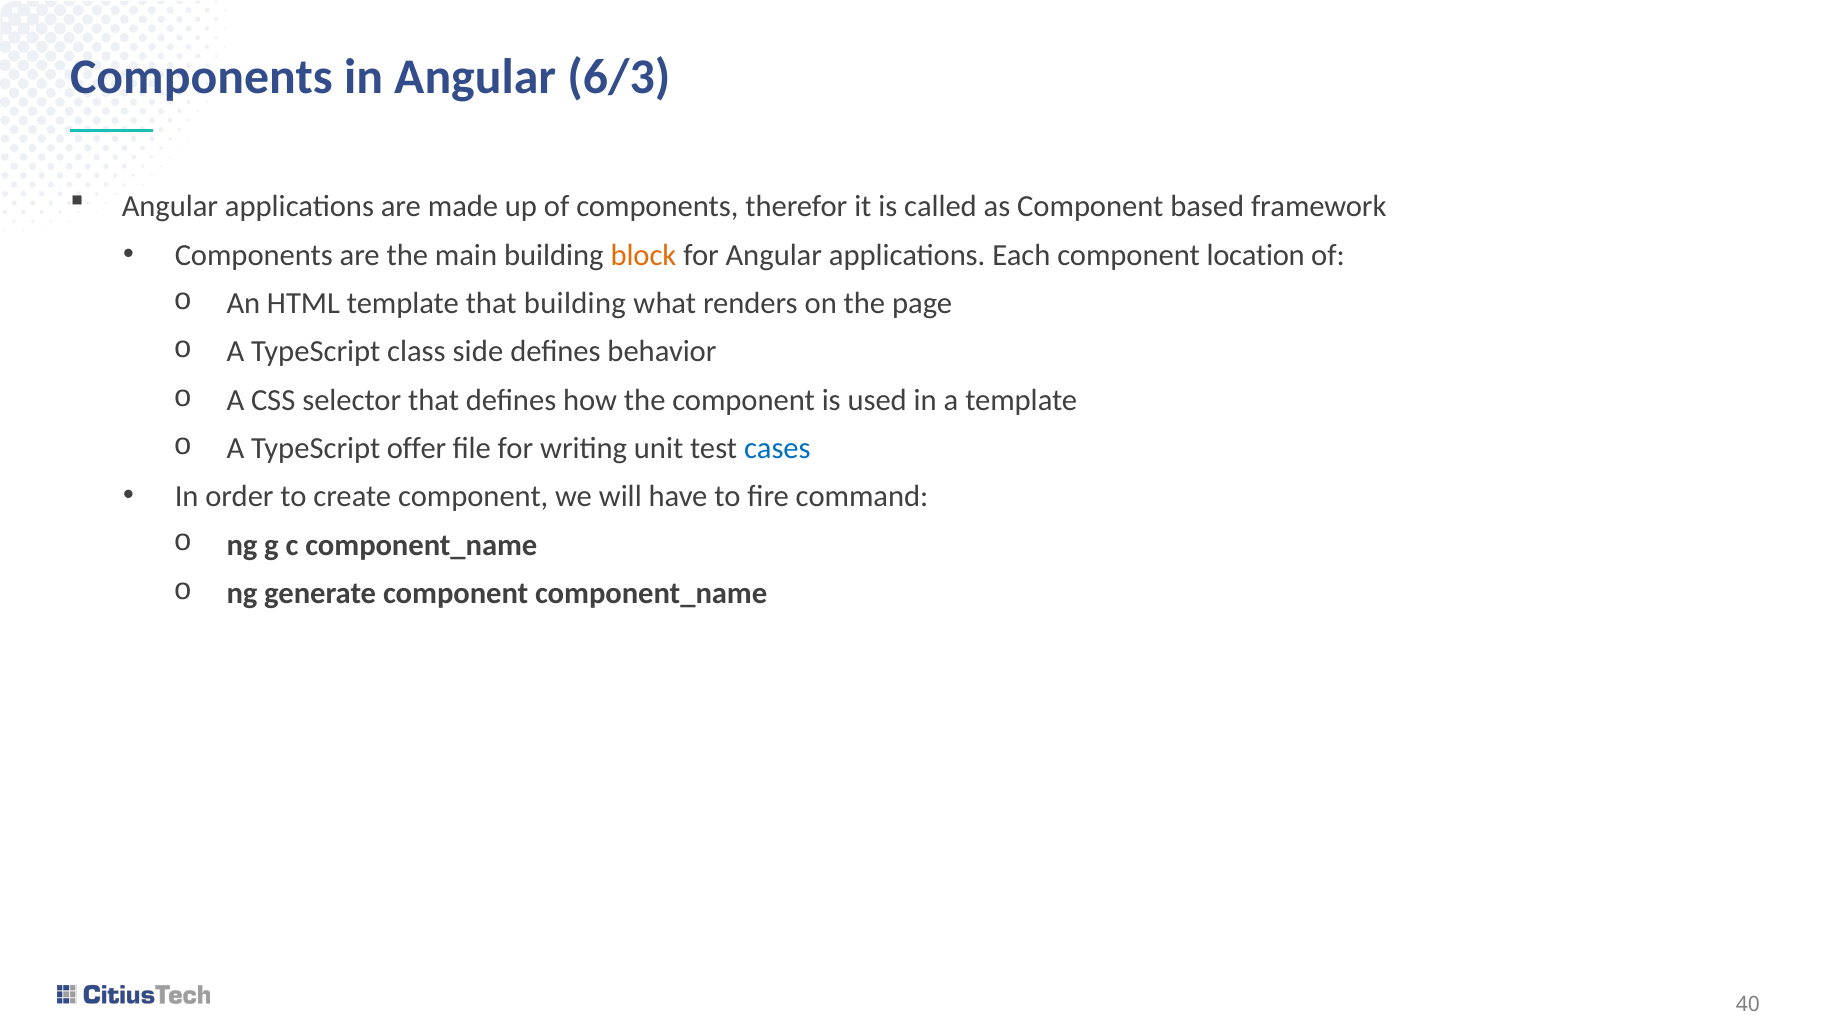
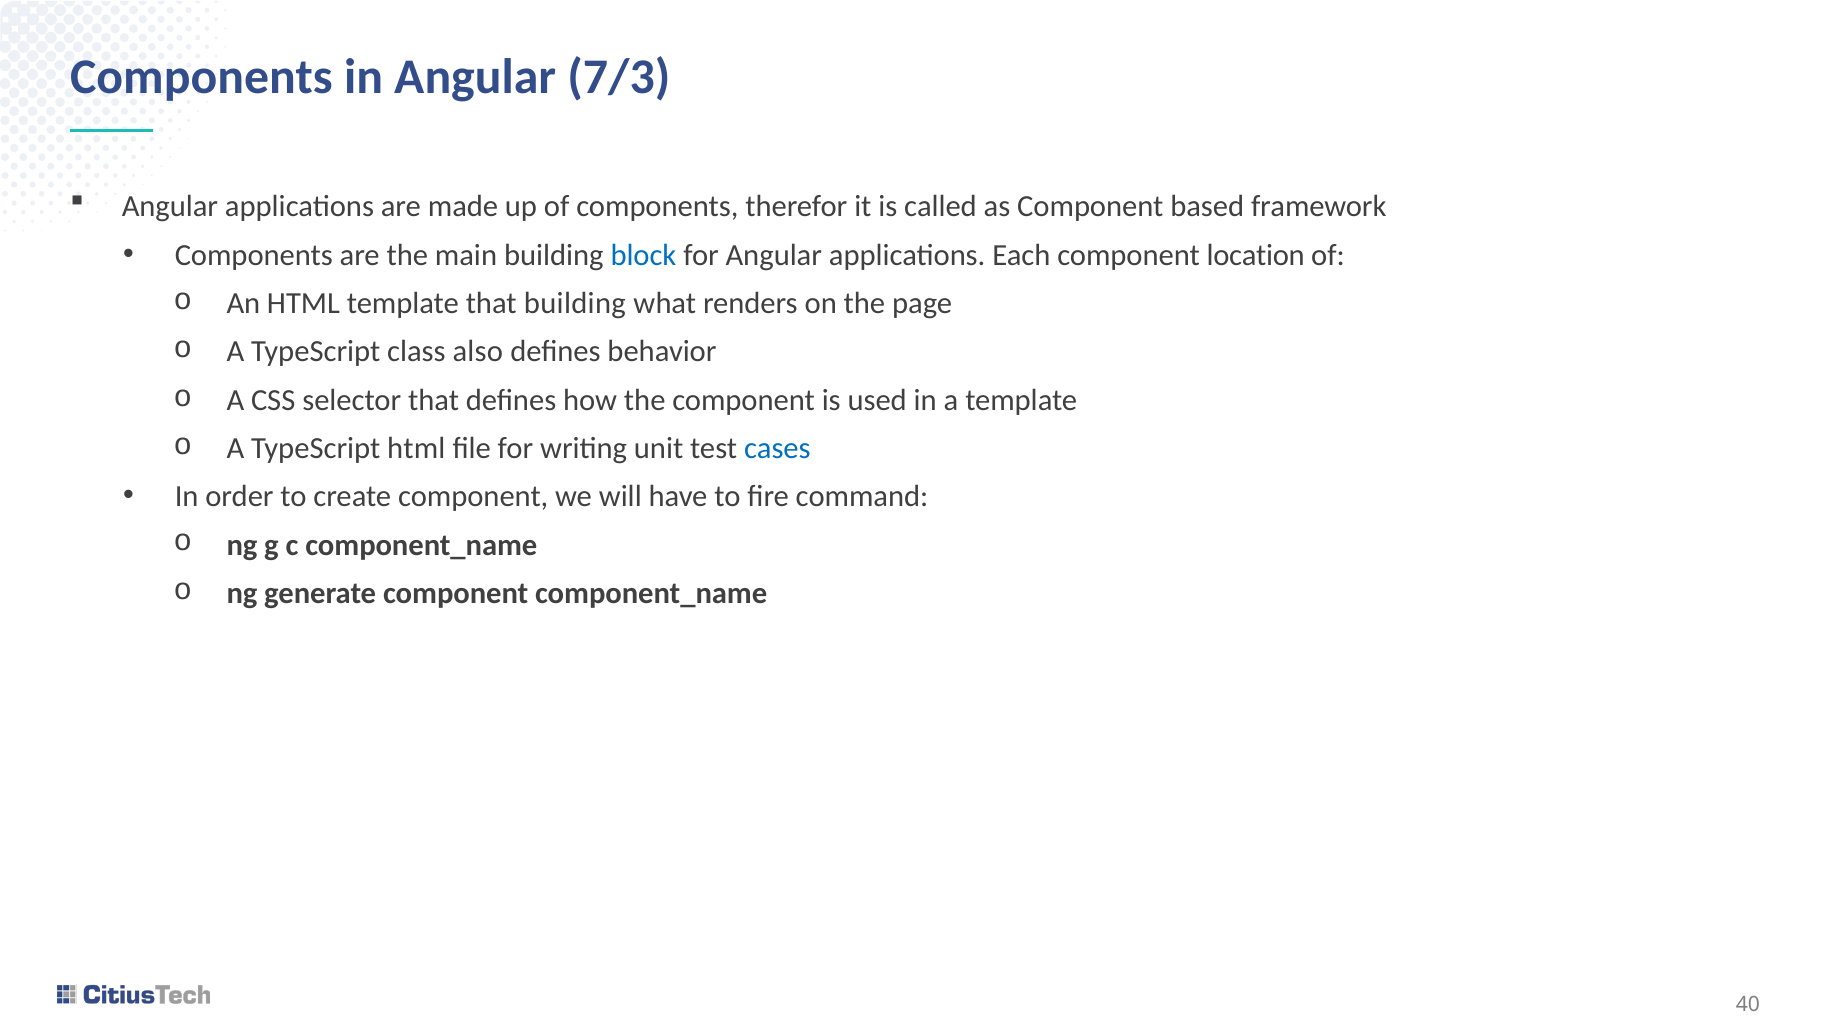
6/3: 6/3 -> 7/3
block colour: orange -> blue
side: side -> also
TypeScript offer: offer -> html
